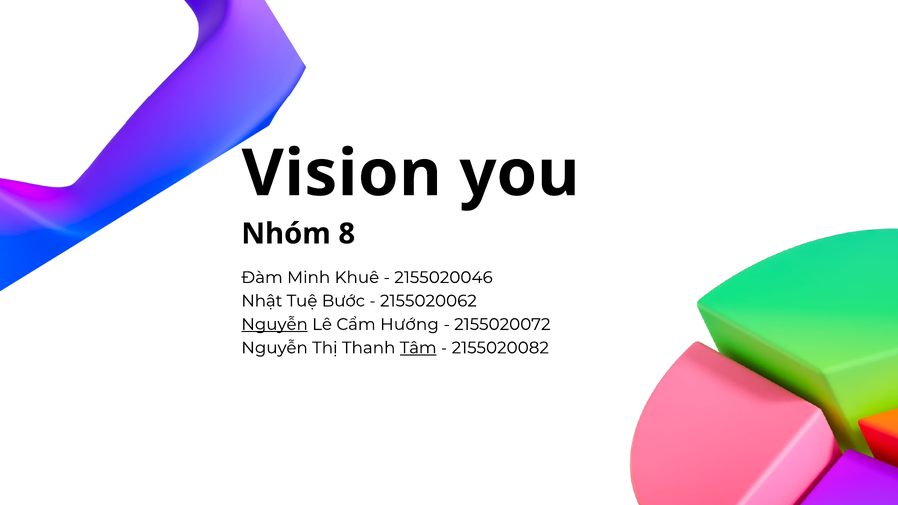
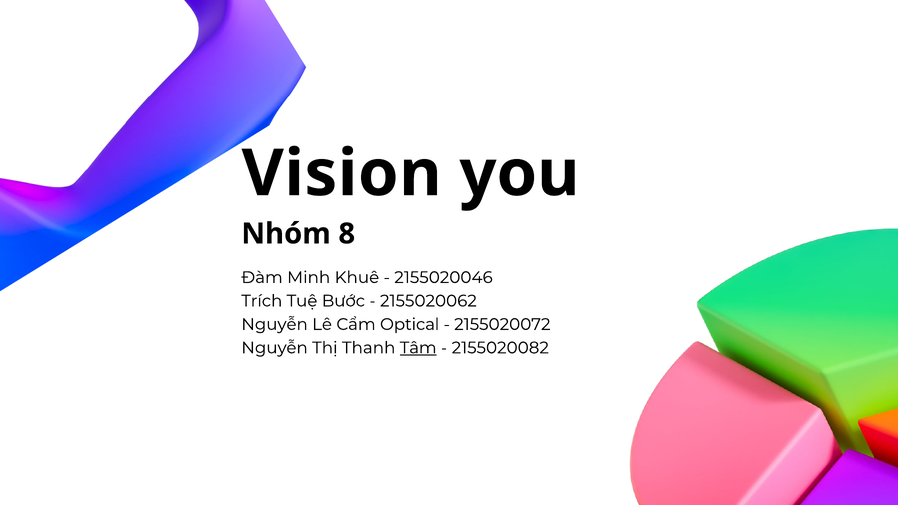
Nhật: Nhật -> Trích
Nguyễn at (275, 324) underline: present -> none
Hướng: Hướng -> Optical
